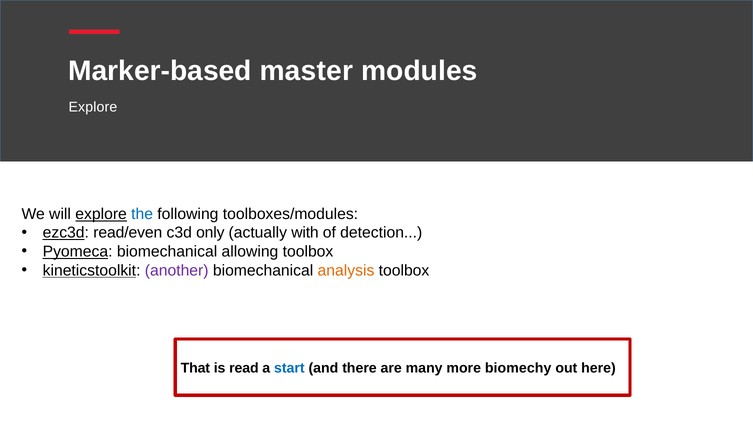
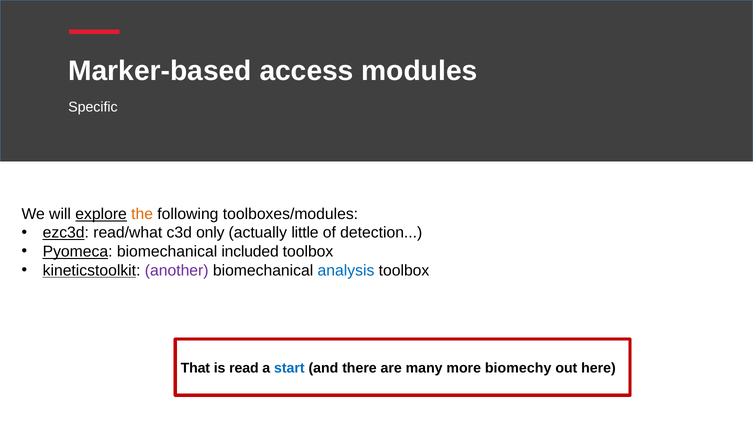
master: master -> access
Explore at (93, 107): Explore -> Specific
the colour: blue -> orange
read/even: read/even -> read/what
with: with -> little
allowing: allowing -> included
analysis colour: orange -> blue
